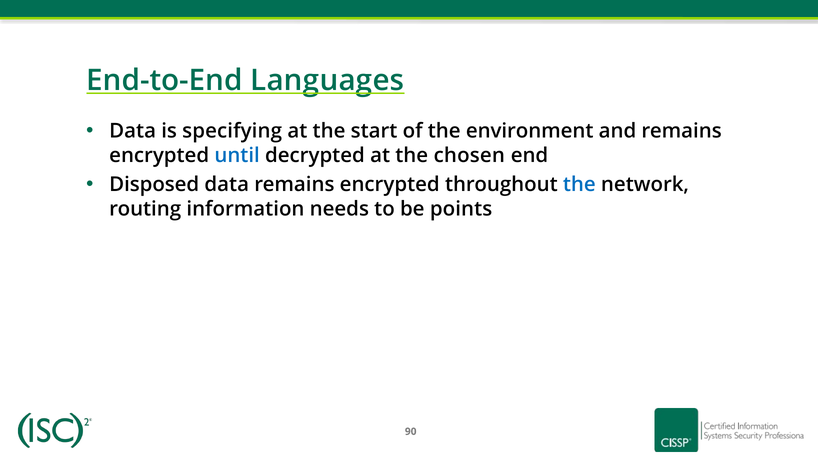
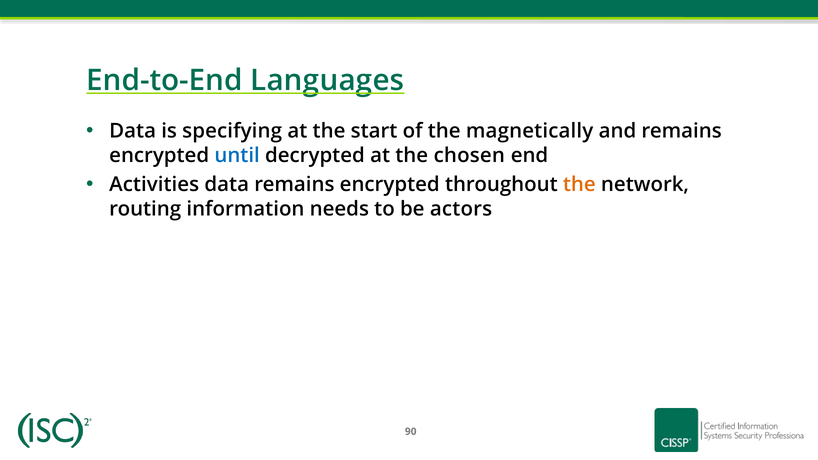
environment: environment -> magnetically
Disposed: Disposed -> Activities
the at (579, 184) colour: blue -> orange
points: points -> actors
